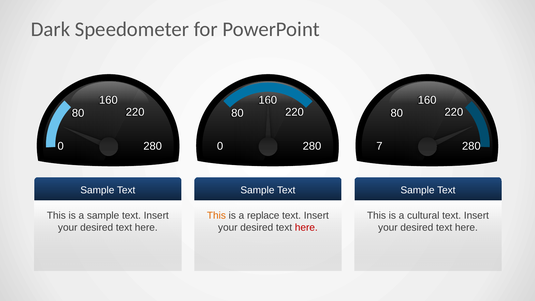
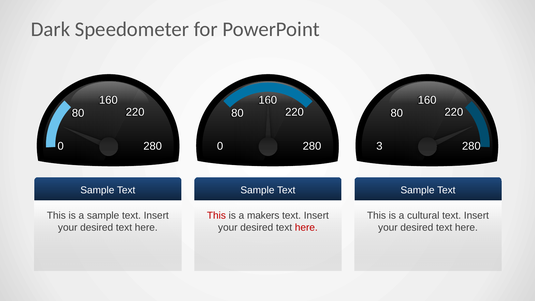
7: 7 -> 3
This at (216, 215) colour: orange -> red
replace: replace -> makers
